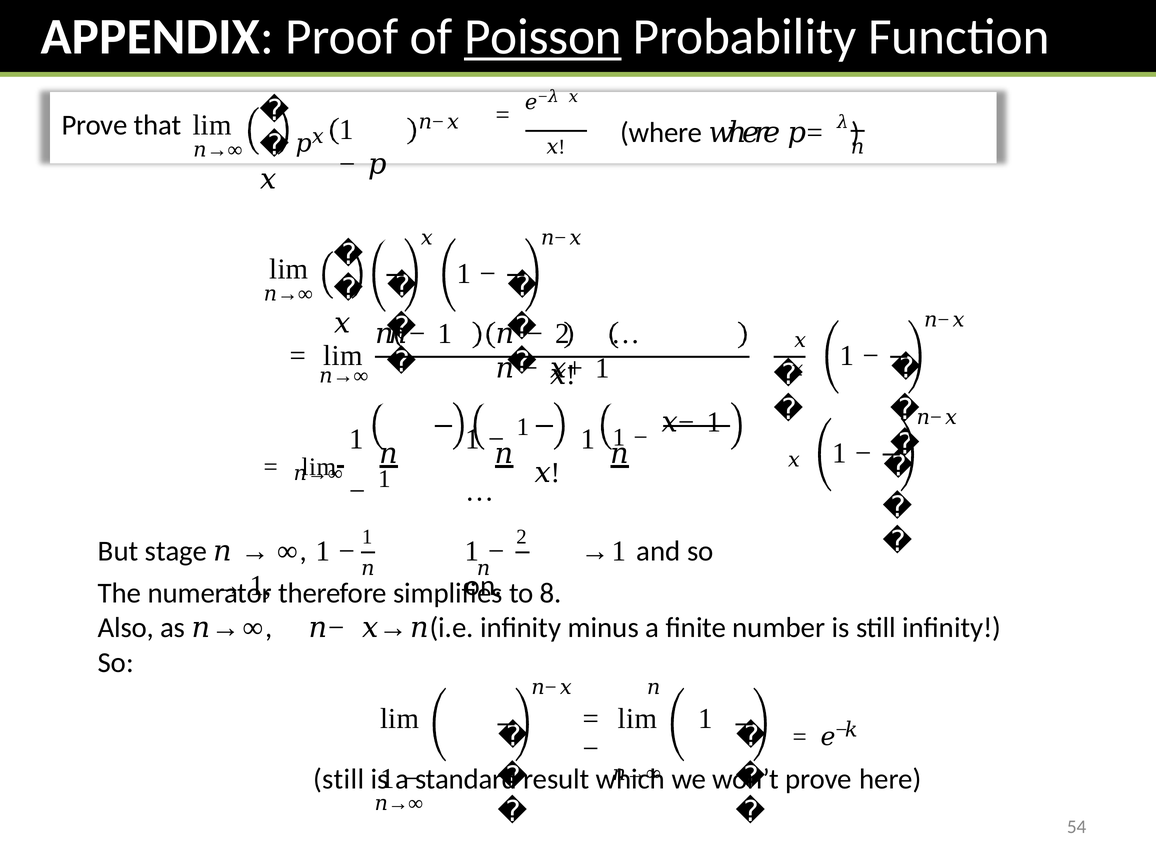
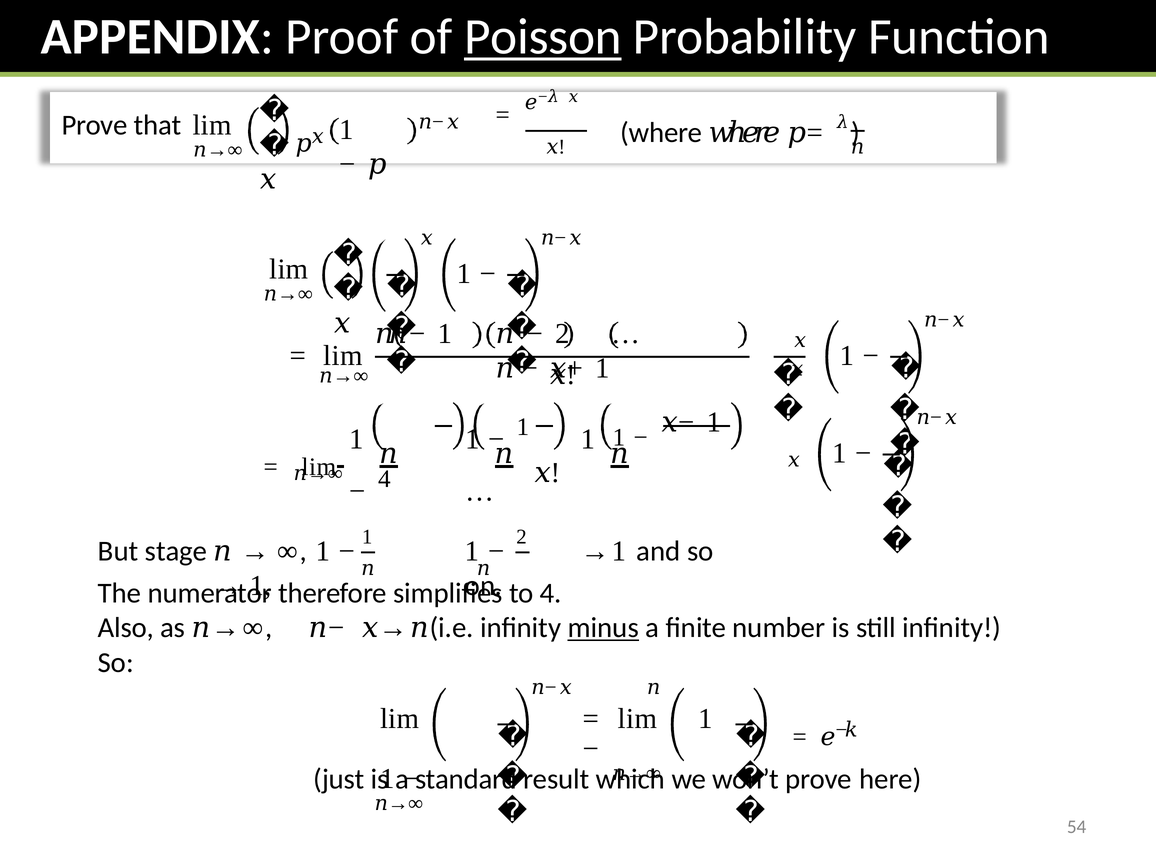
1 at (384, 479): 1 -> 4
to 8: 8 -> 4
minus underline: none -> present
still at (339, 779): still -> just
